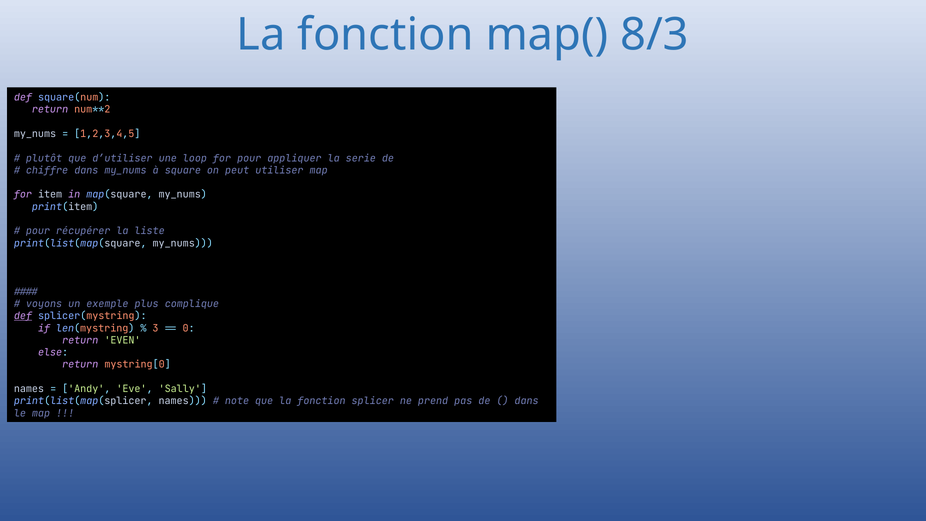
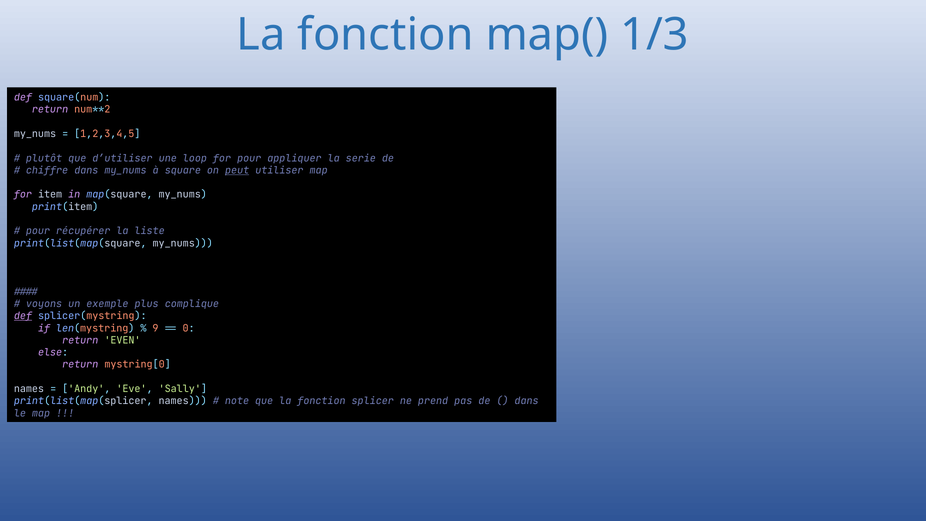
8/3: 8/3 -> 1/3
peut underline: none -> present
3: 3 -> 9
